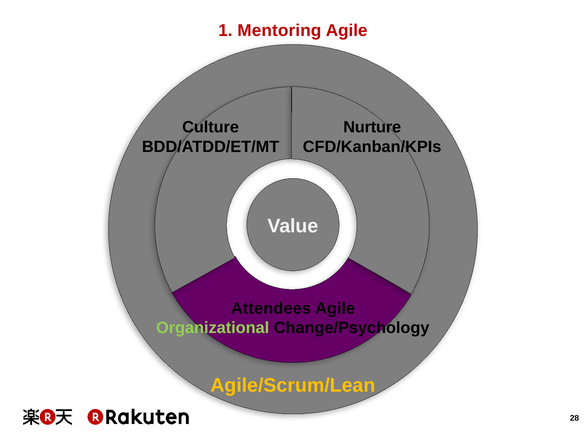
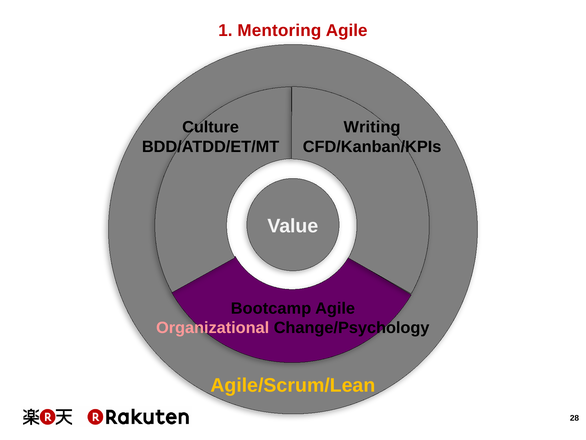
Nurture: Nurture -> Writing
Attendees: Attendees -> Bootcamp
Organizational colour: light green -> pink
